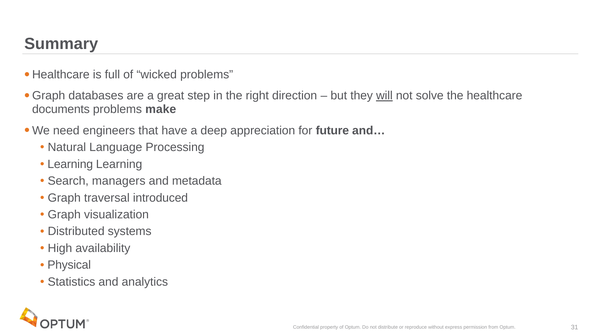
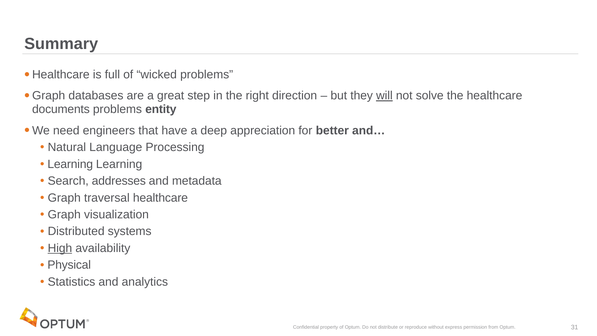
make: make -> entity
future: future -> better
managers: managers -> addresses
traversal introduced: introduced -> healthcare
High underline: none -> present
